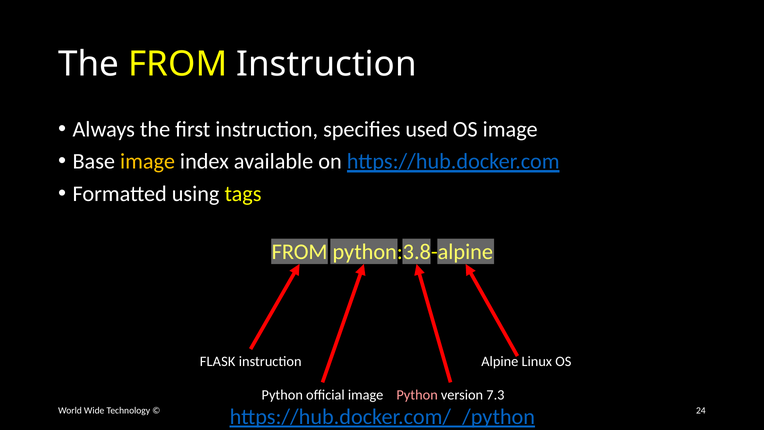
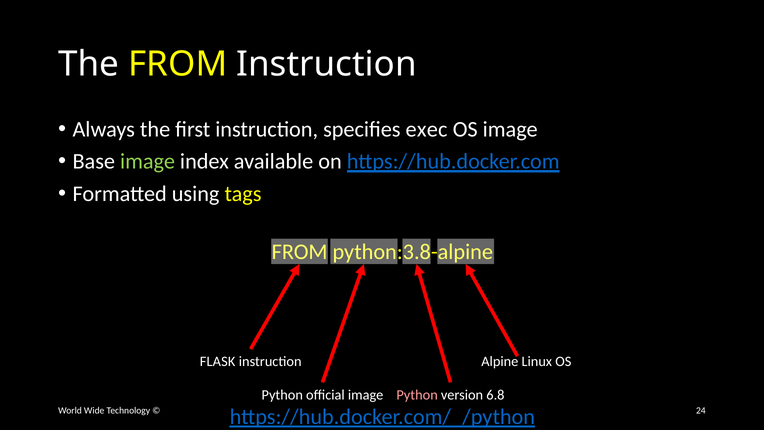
used: used -> exec
image at (148, 161) colour: yellow -> light green
7.3: 7.3 -> 6.8
